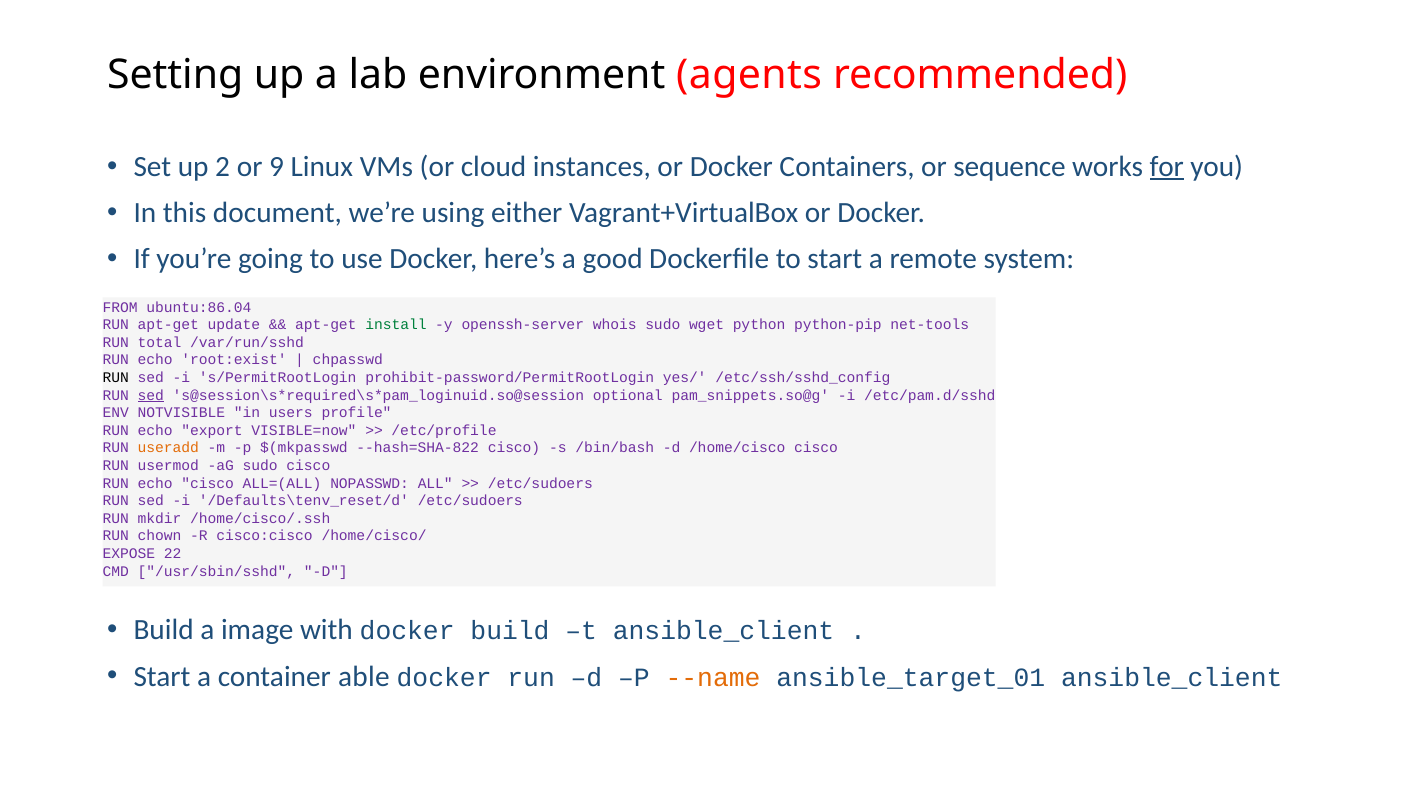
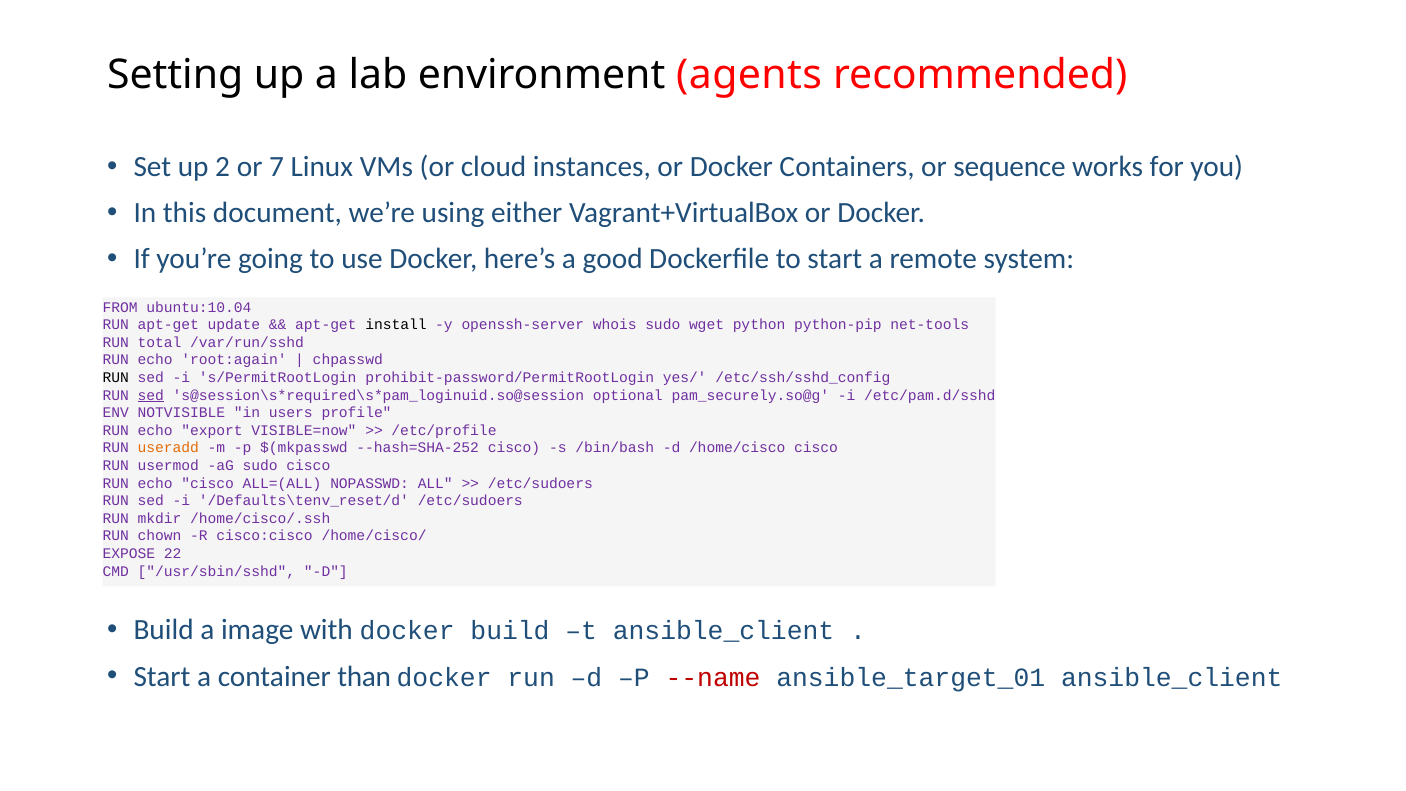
9: 9 -> 7
for underline: present -> none
ubuntu:86.04: ubuntu:86.04 -> ubuntu:10.04
install colour: green -> black
root:exist: root:exist -> root:again
pam_snippets.so@g: pam_snippets.so@g -> pam_securely.so@g
--hash=SHA-822: --hash=SHA-822 -> --hash=SHA-252
able: able -> than
--name colour: orange -> red
